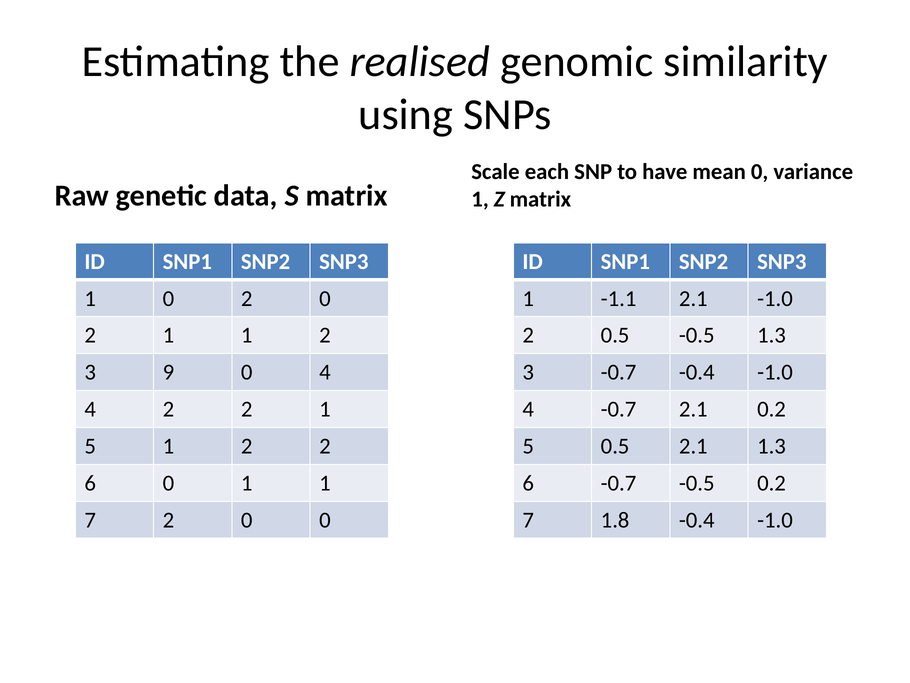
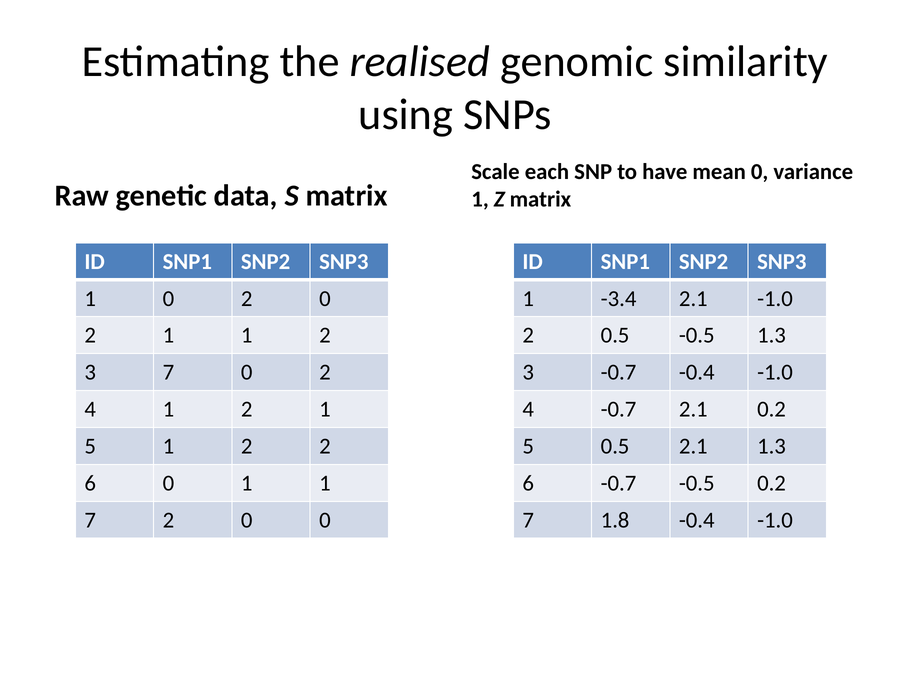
-1.1: -1.1 -> -3.4
3 9: 9 -> 7
4 at (325, 372): 4 -> 2
4 2: 2 -> 1
